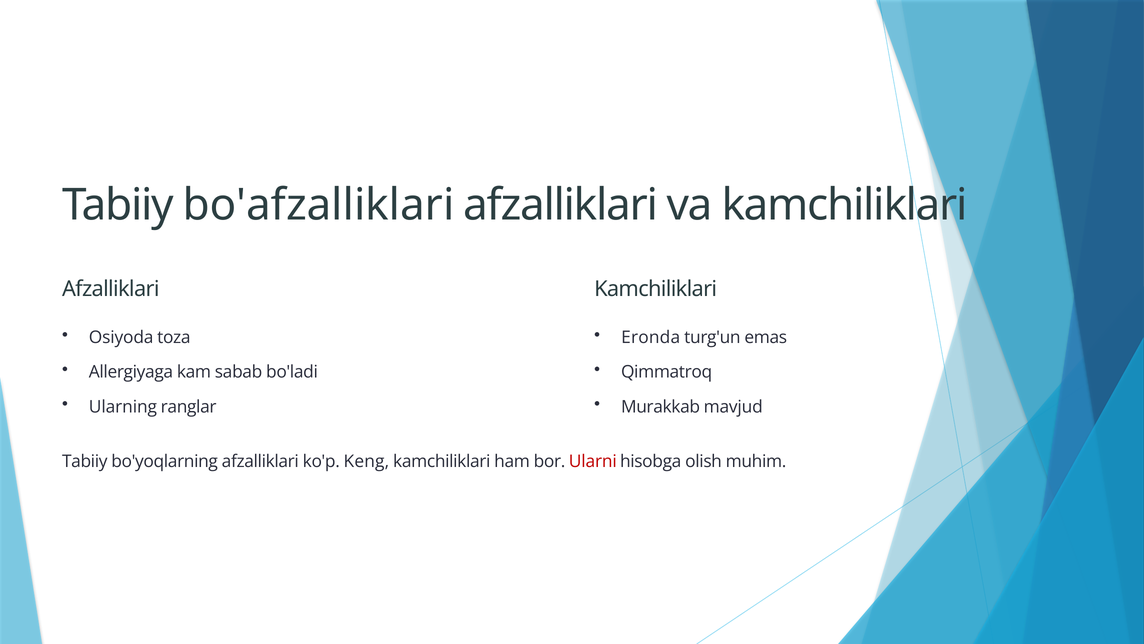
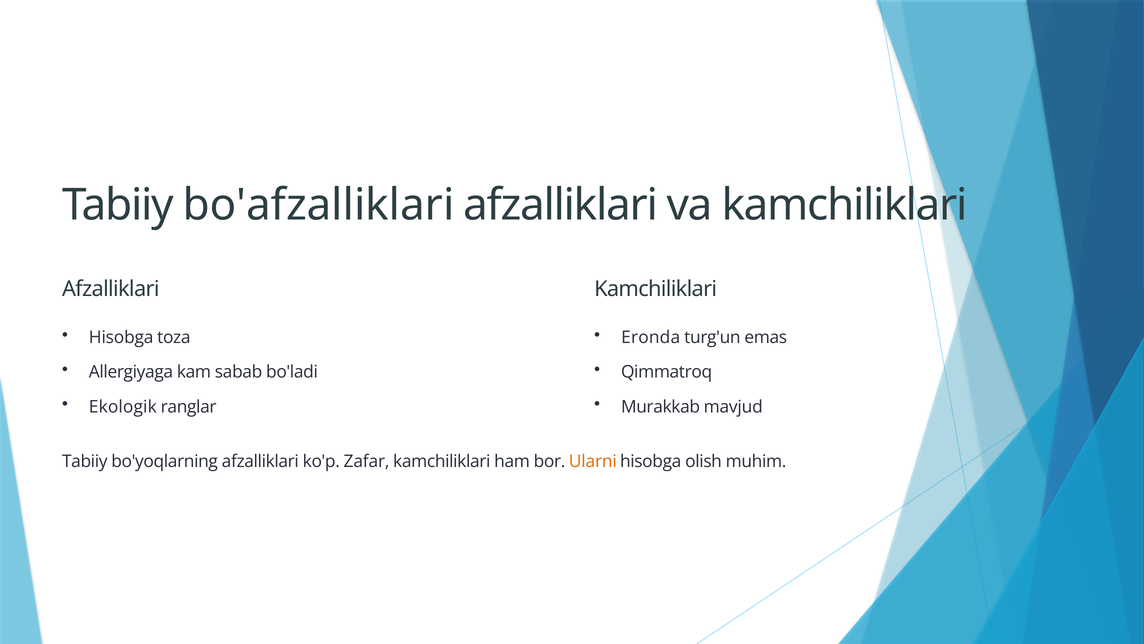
Osiyoda at (121, 337): Osiyoda -> Hisobga
Ularning: Ularning -> Ekologik
Keng: Keng -> Zafar
Ularni colour: red -> orange
